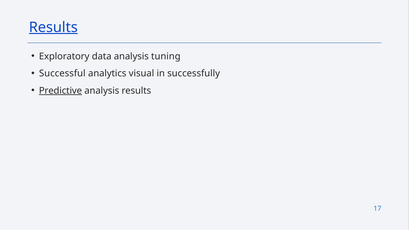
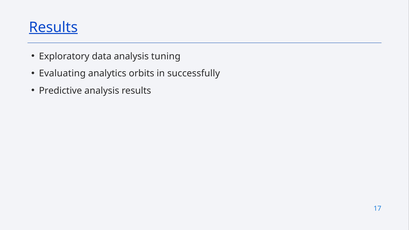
Successful: Successful -> Evaluating
visual: visual -> orbits
Predictive underline: present -> none
